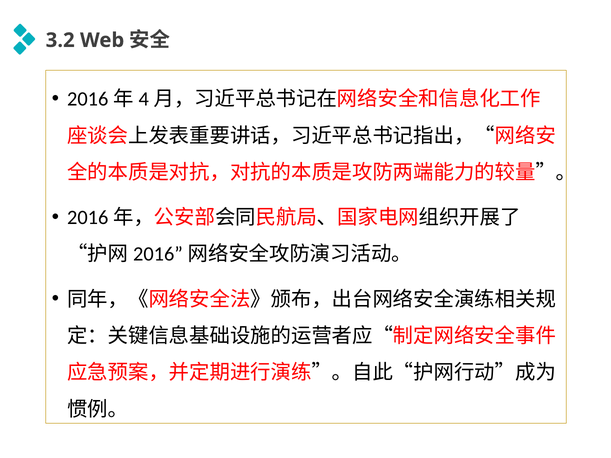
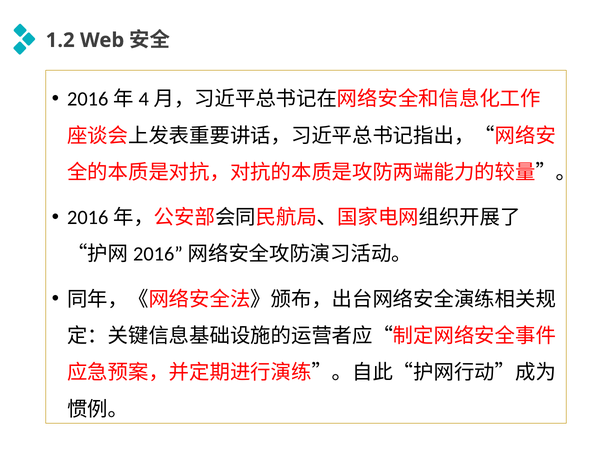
3.2: 3.2 -> 1.2
